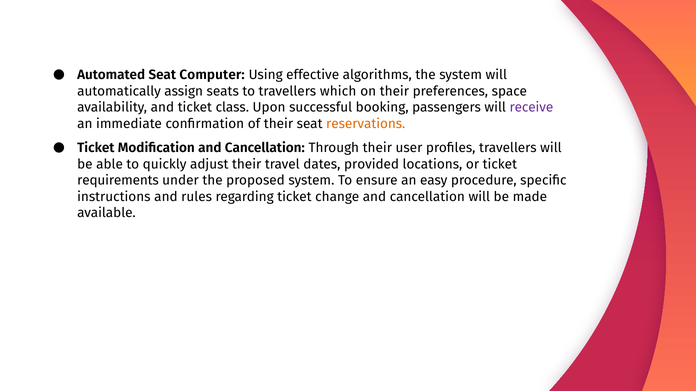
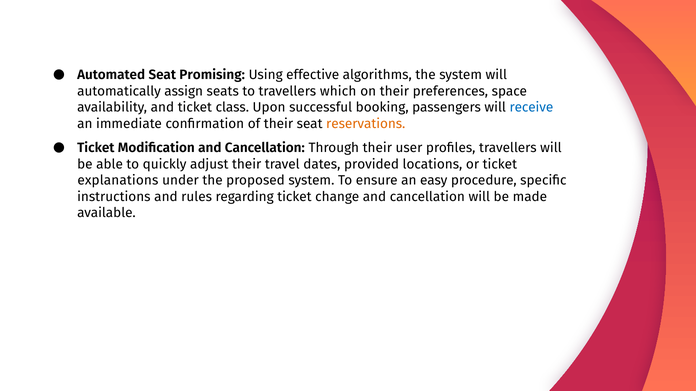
Computer: Computer -> Promising
receive colour: purple -> blue
requirements: requirements -> explanations
